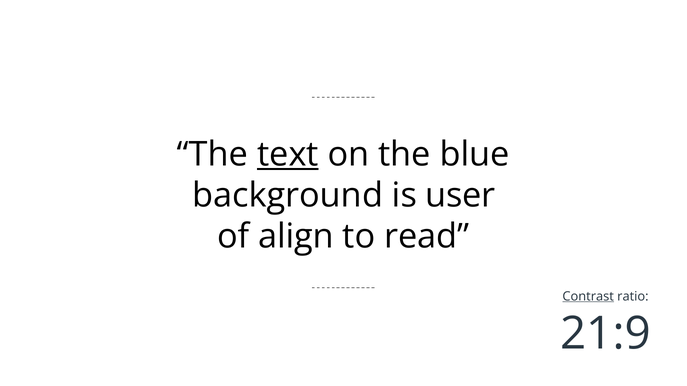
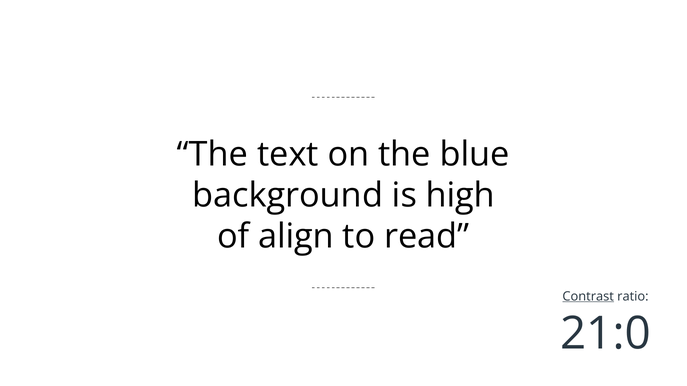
text underline: present -> none
user: user -> high
21:9: 21:9 -> 21:0
